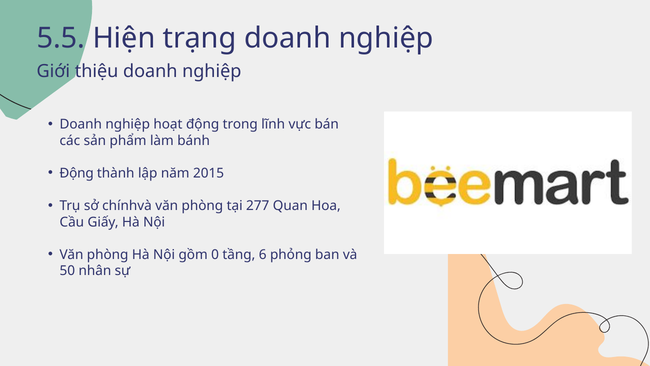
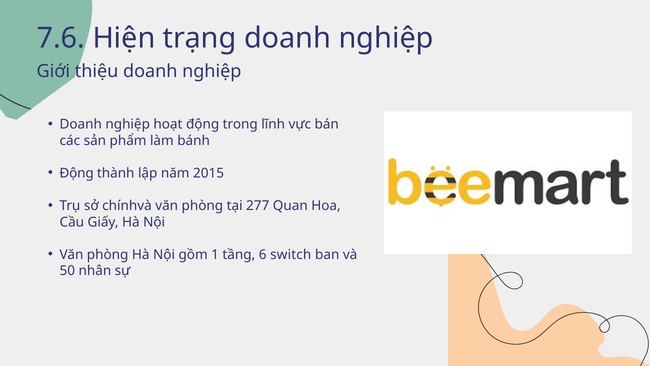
5.5: 5.5 -> 7.6
0: 0 -> 1
phỏng: phỏng -> switch
